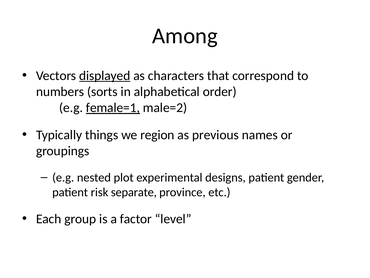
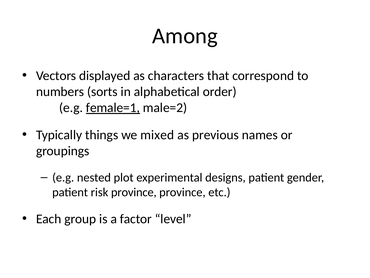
displayed underline: present -> none
region: region -> mixed
risk separate: separate -> province
